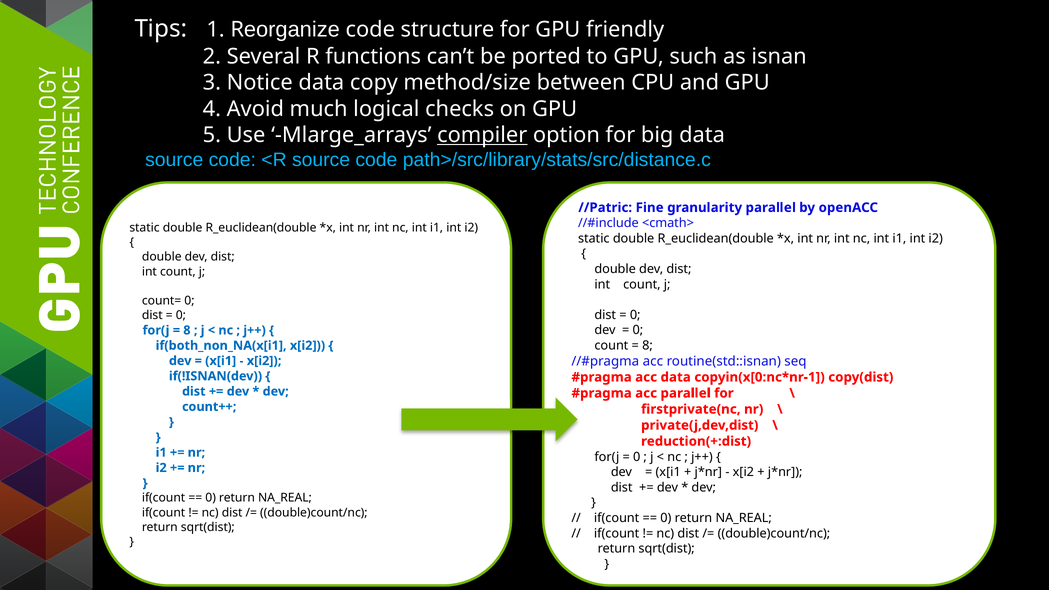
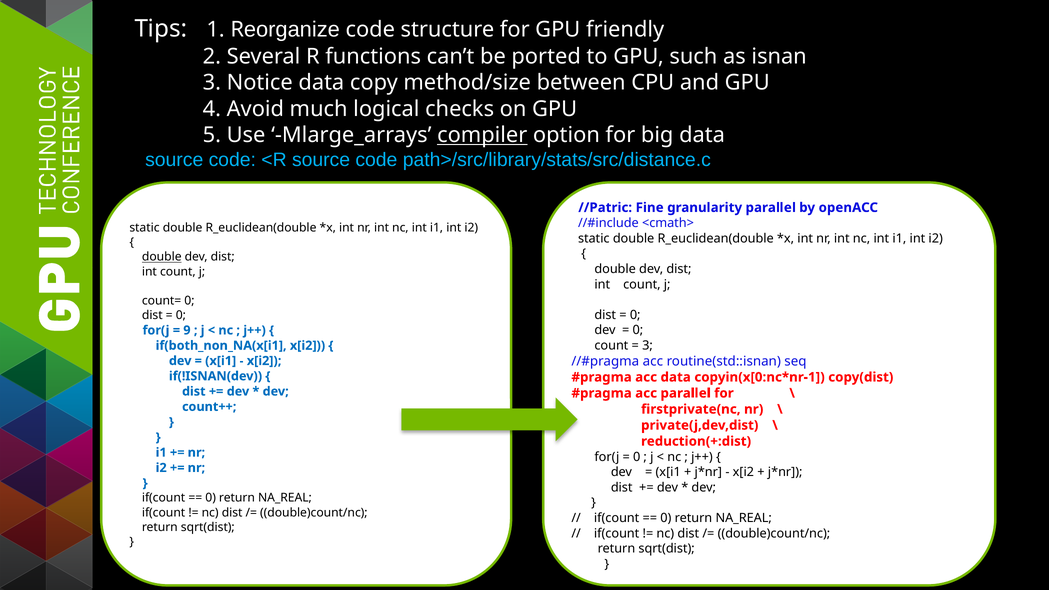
double at (162, 257) underline: none -> present
8 at (187, 330): 8 -> 9
8 at (648, 345): 8 -> 3
